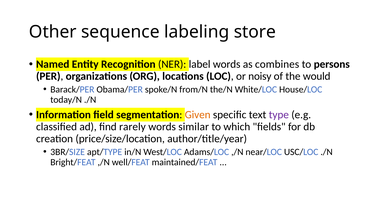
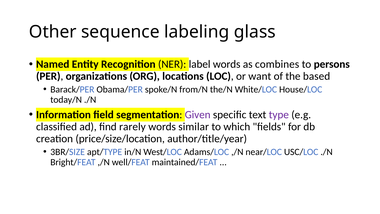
store: store -> glass
noisy: noisy -> want
would: would -> based
Given colour: orange -> purple
